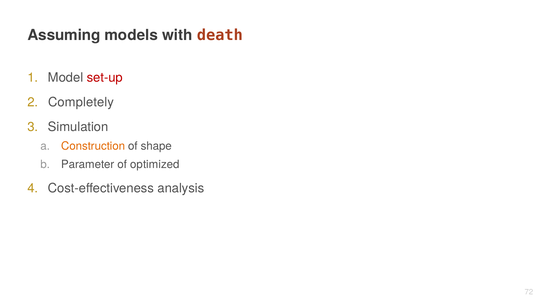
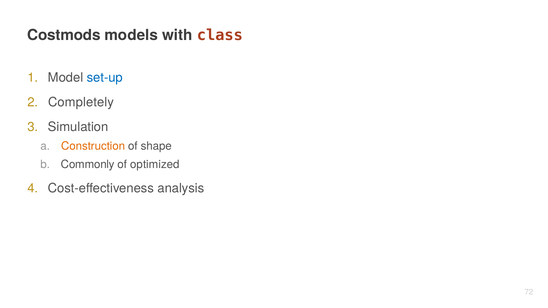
Assuming: Assuming -> Costmods
death: death -> class
set-up colour: red -> blue
Parameter: Parameter -> Commonly
